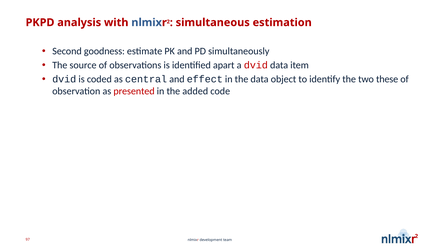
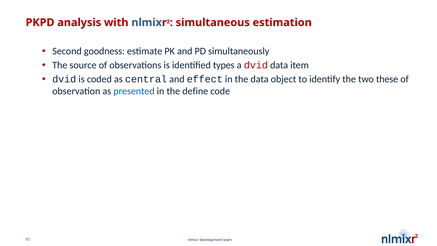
apart: apart -> types
presented colour: red -> blue
added: added -> define
